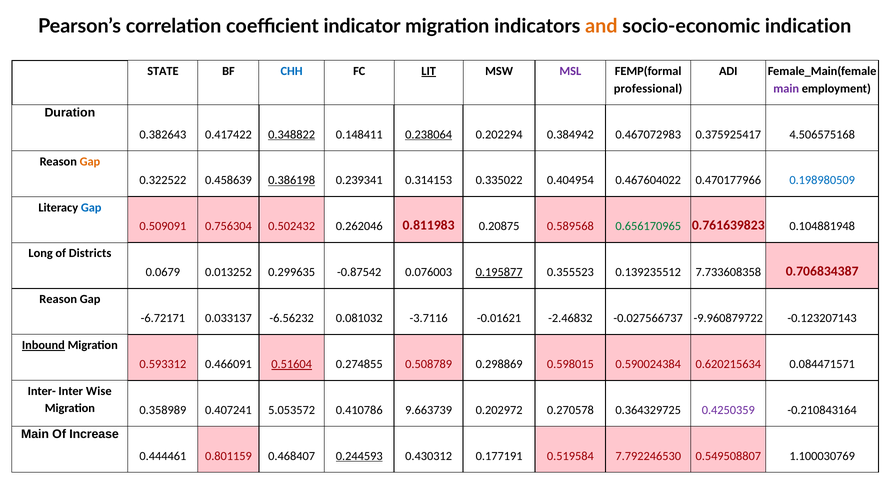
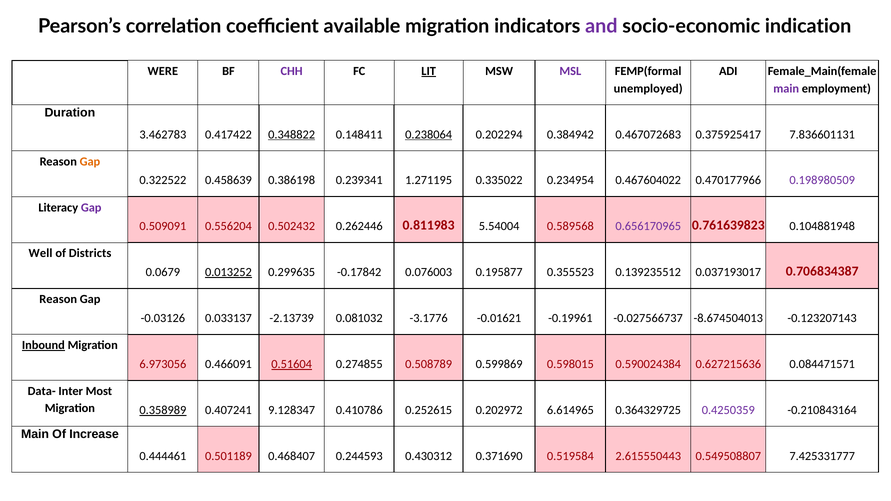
indicator: indicator -> available
and colour: orange -> purple
STATE: STATE -> WERE
CHH colour: blue -> purple
professional: professional -> unemployed
0.382643: 0.382643 -> 3.462783
0.467072983: 0.467072983 -> 0.467072683
4.506575168: 4.506575168 -> 7.836601131
0.386198 underline: present -> none
0.314153: 0.314153 -> 1.271195
0.404954: 0.404954 -> 0.234954
0.198980509 colour: blue -> purple
Gap at (91, 208) colour: blue -> purple
0.756304: 0.756304 -> 0.556204
0.262046: 0.262046 -> 0.262446
0.20875: 0.20875 -> 5.54004
0.656170965 colour: green -> purple
Long: Long -> Well
0.013252 underline: none -> present
-0.87542: -0.87542 -> -0.17842
0.195877 underline: present -> none
7.733608358: 7.733608358 -> 0.037193017
-6.72171: -6.72171 -> -0.03126
-6.56232: -6.56232 -> -2.13739
-3.7116: -3.7116 -> -3.1776
-2.46832: -2.46832 -> -0.19961
-9.960879722: -9.960879722 -> -8.674504013
0.593312: 0.593312 -> 6.973056
0.298869: 0.298869 -> 0.599869
0.620215634: 0.620215634 -> 0.627215636
Inter-: Inter- -> Data-
Wise: Wise -> Most
0.358989 underline: none -> present
5.053572: 5.053572 -> 9.128347
9.663739: 9.663739 -> 0.252615
0.270578: 0.270578 -> 6.614965
0.801159: 0.801159 -> 0.501189
0.244593 underline: present -> none
0.177191: 0.177191 -> 0.371690
7.792246530: 7.792246530 -> 2.615550443
1.100030769: 1.100030769 -> 7.425331777
